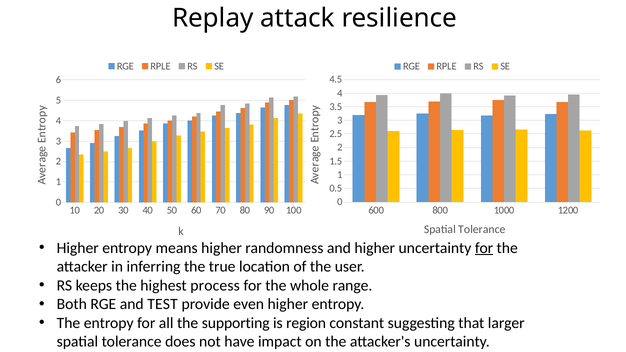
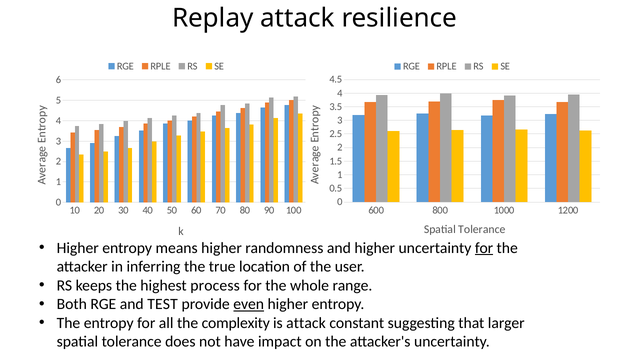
even underline: none -> present
supporting: supporting -> complexity
is region: region -> attack
